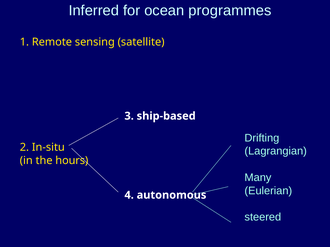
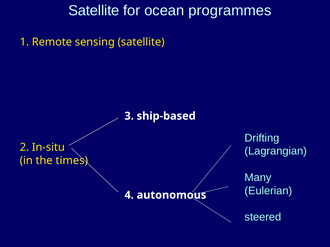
Inferred at (94, 11): Inferred -> Satellite
hours: hours -> times
